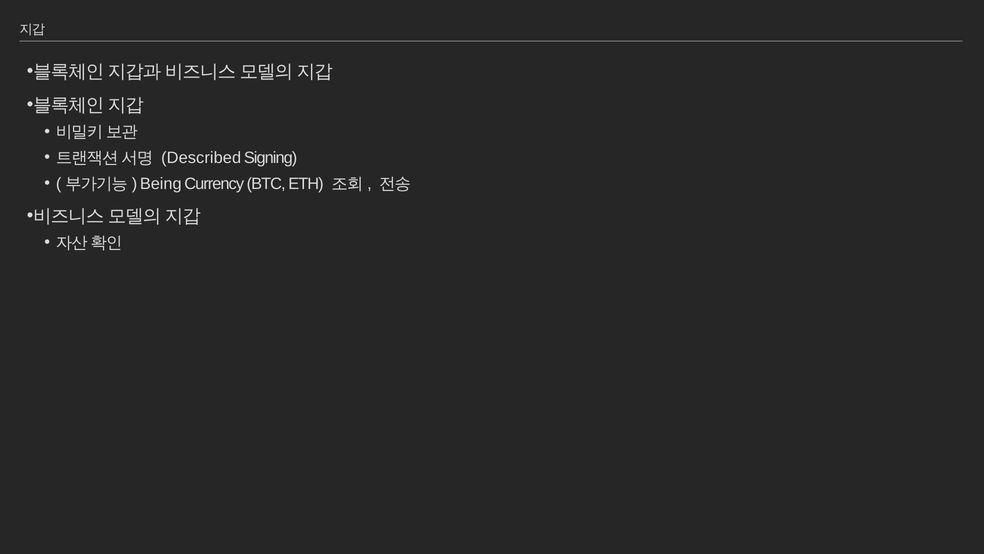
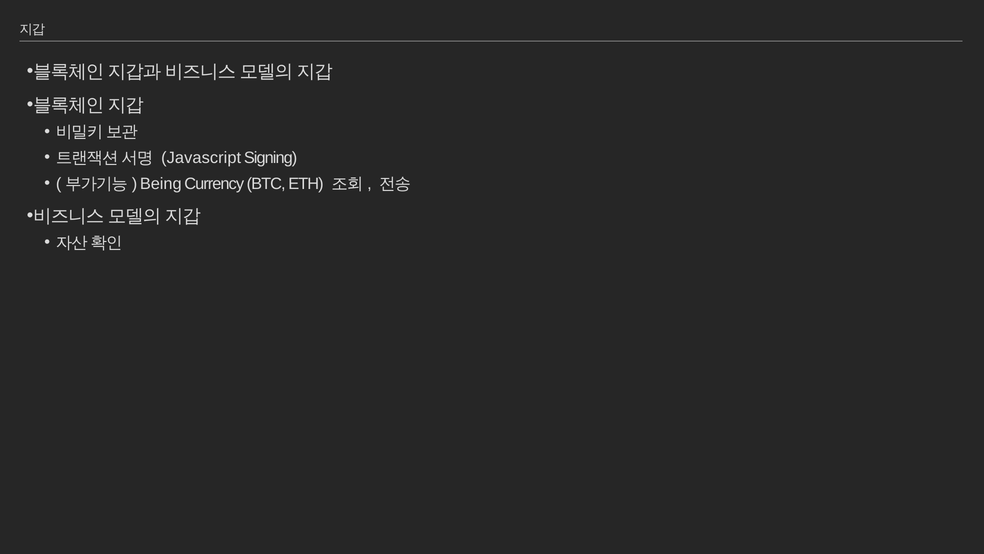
Described: Described -> Javascript
